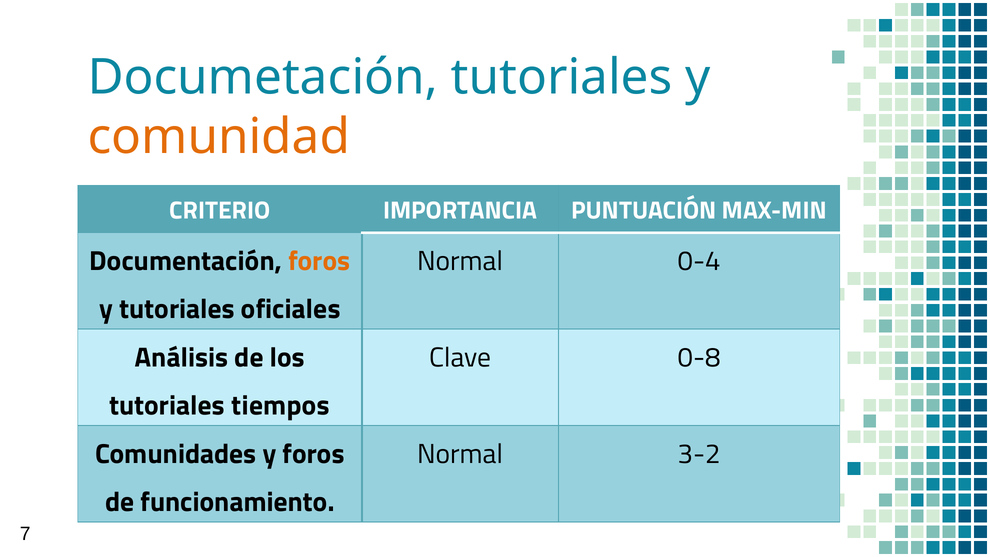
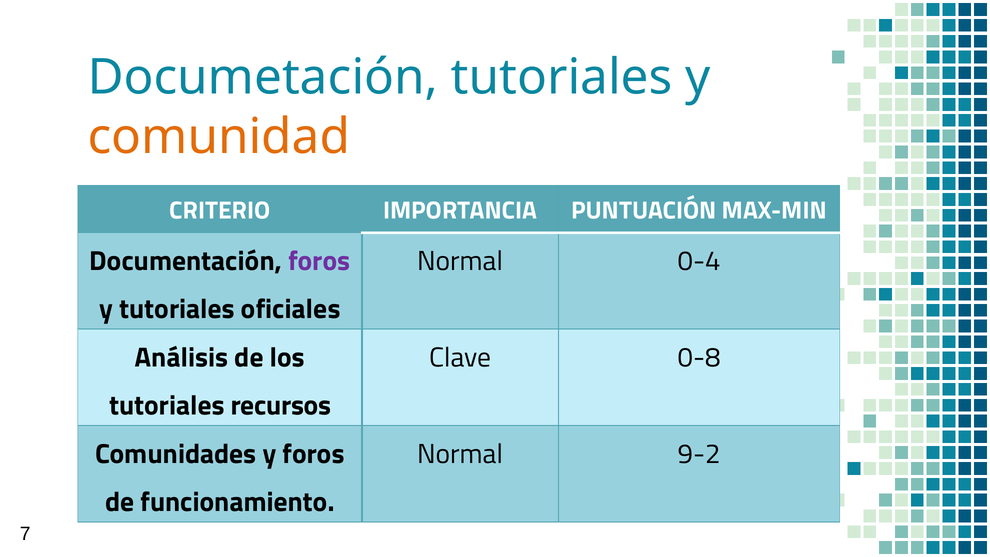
foros at (319, 261) colour: orange -> purple
tiempos: tiempos -> recursos
3-2: 3-2 -> 9-2
